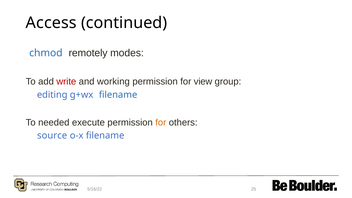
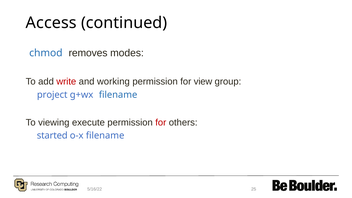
remotely: remotely -> removes
editing: editing -> project
needed: needed -> viewing
for at (161, 123) colour: orange -> red
source: source -> started
